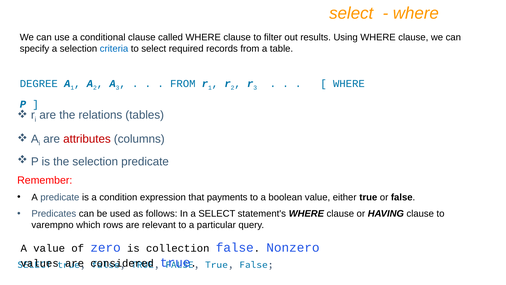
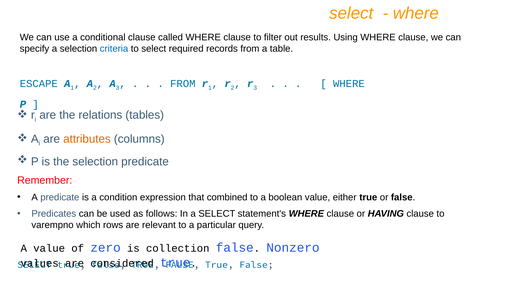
DEGREE: DEGREE -> ESCAPE
attributes colour: red -> orange
payments: payments -> combined
